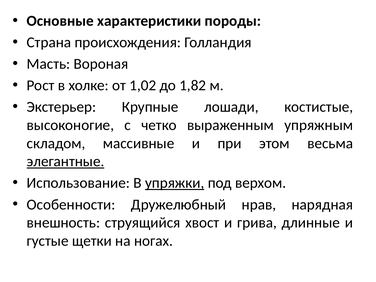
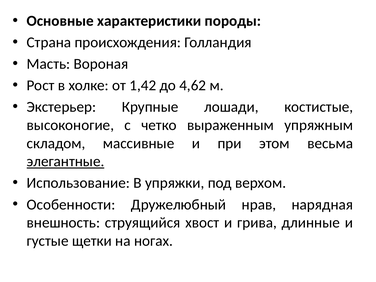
1,02: 1,02 -> 1,42
1,82: 1,82 -> 4,62
упряжки underline: present -> none
